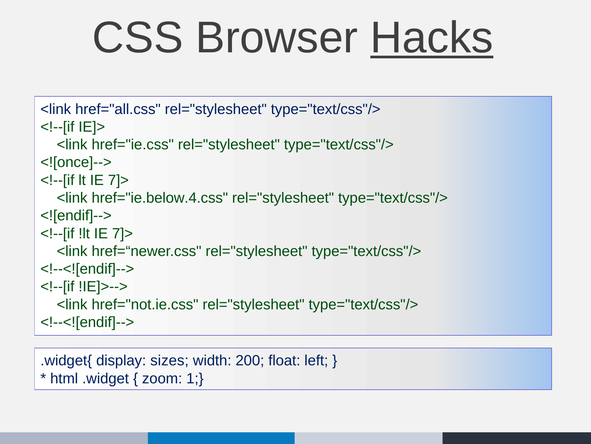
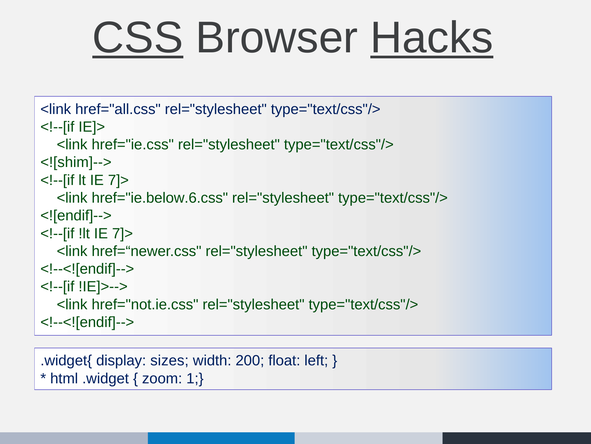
CSS underline: none -> present
<![once]-->: <![once]--> -> <![shim]-->
href="ie.below.4.css: href="ie.below.4.css -> href="ie.below.6.css
